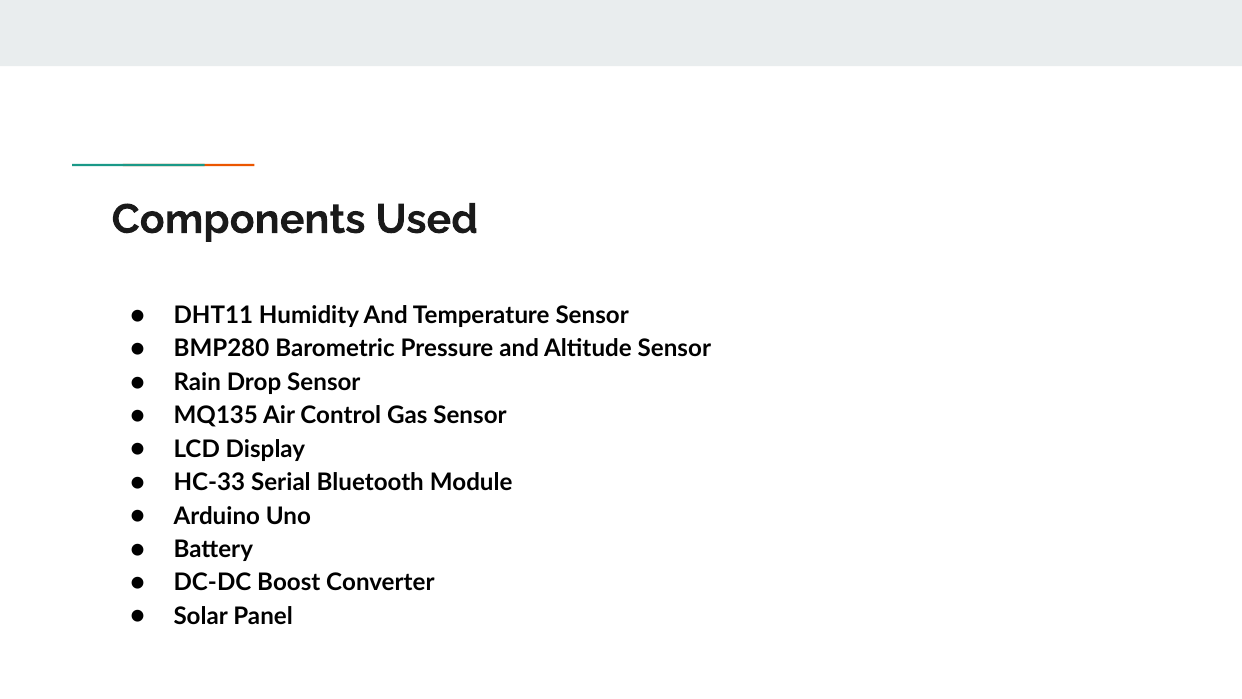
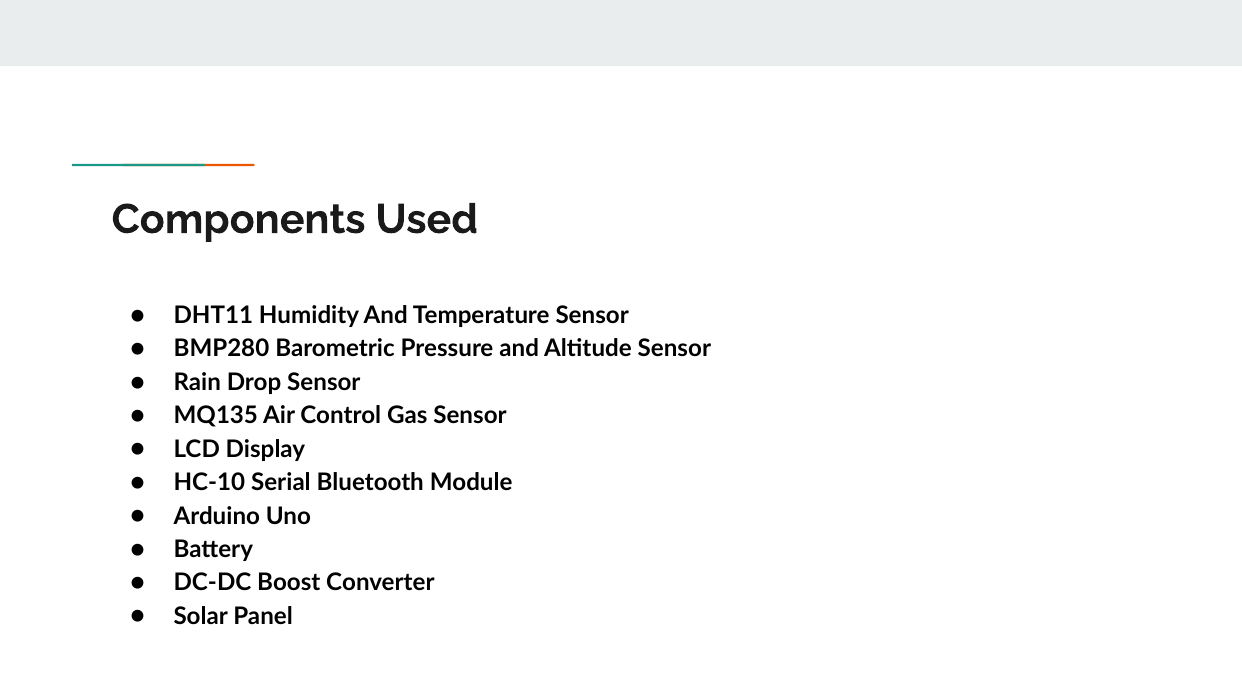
HC-33: HC-33 -> HC-10
